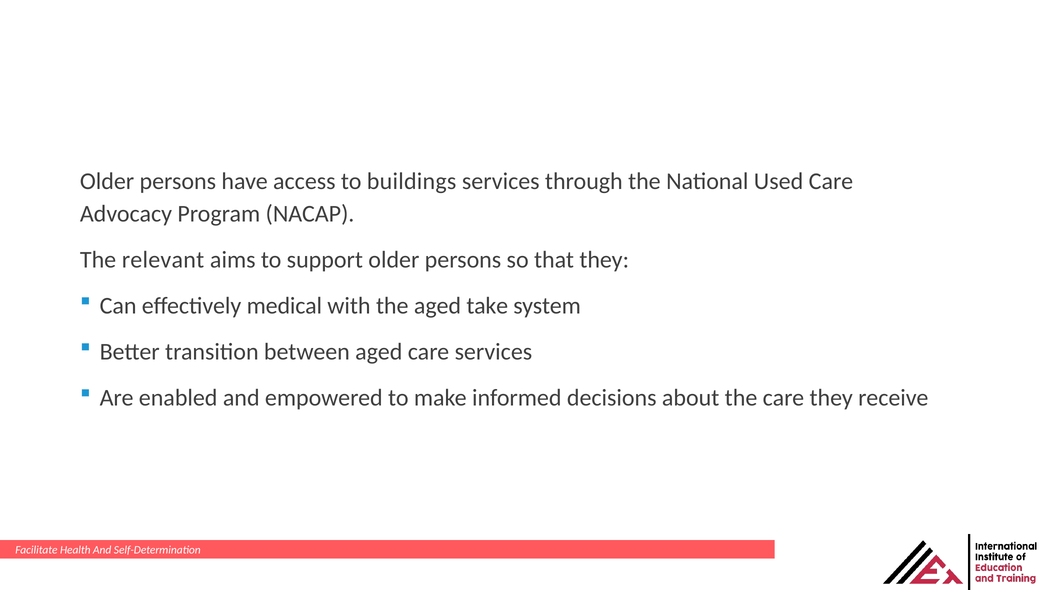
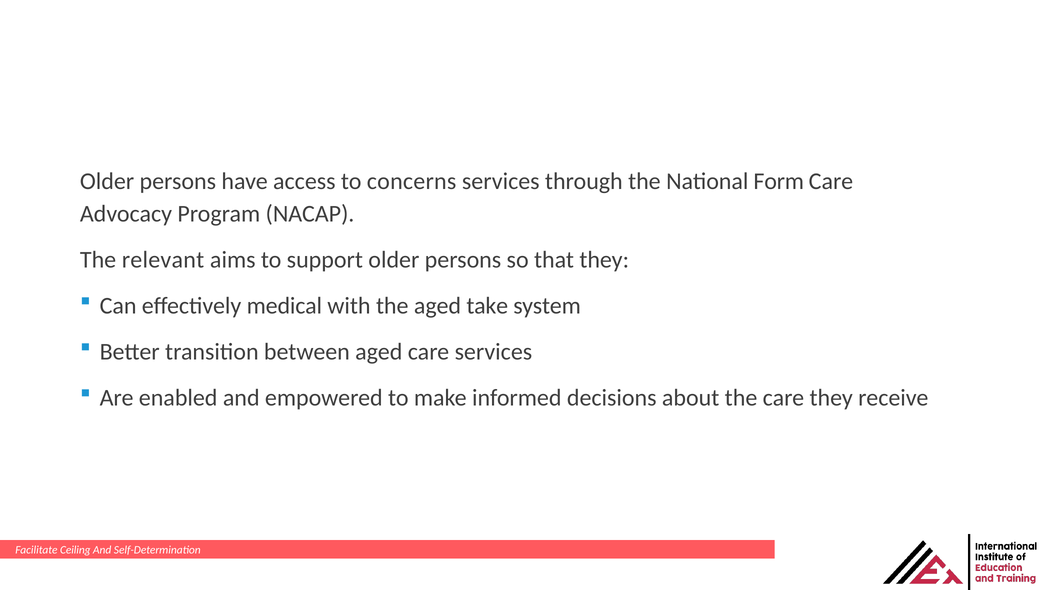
buildings: buildings -> concerns
Used: Used -> Form
Health: Health -> Ceiling
